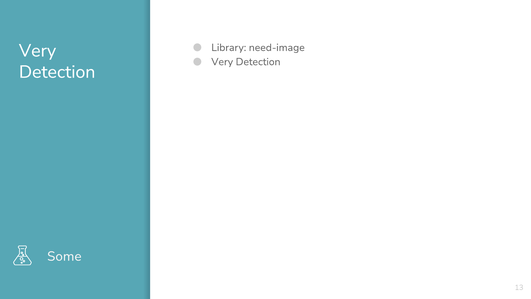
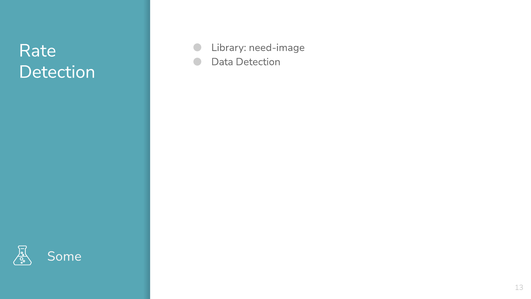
Very at (38, 51): Very -> Rate
Very at (222, 62): Very -> Data
